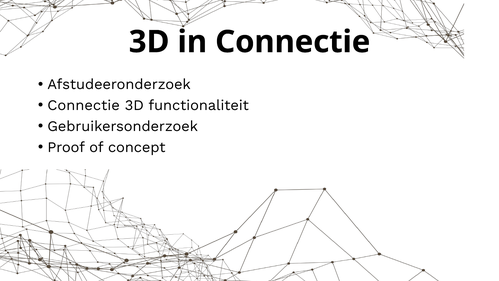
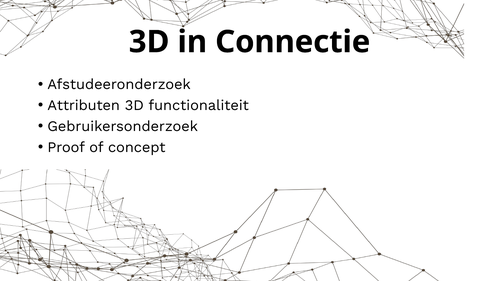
Connectie at (84, 105): Connectie -> Attributen
